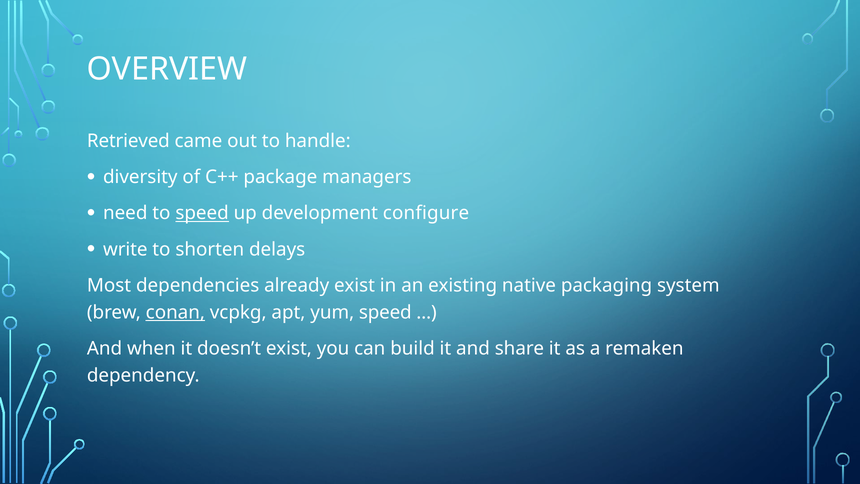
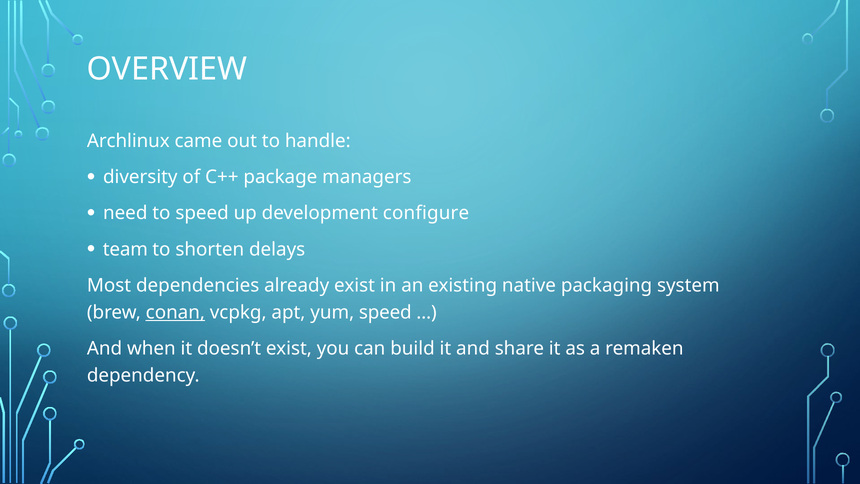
Retrieved: Retrieved -> Archlinux
speed at (202, 213) underline: present -> none
write: write -> team
